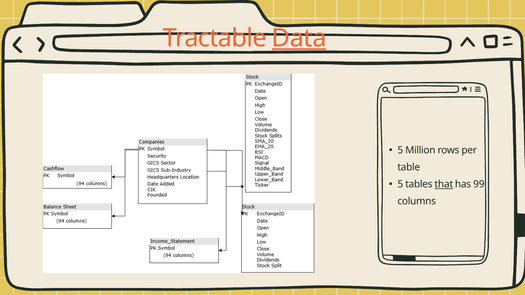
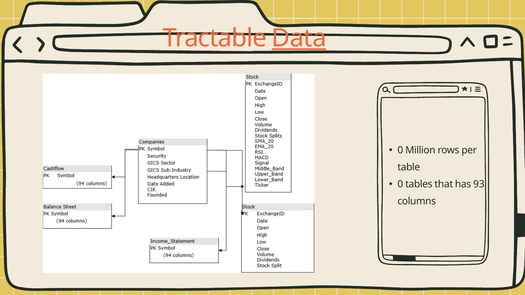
5 at (400, 150): 5 -> 0
5 at (400, 185): 5 -> 0
that underline: present -> none
99: 99 -> 93
